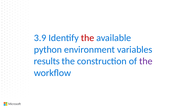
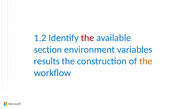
3.9: 3.9 -> 1.2
python: python -> section
the at (146, 62) colour: purple -> orange
